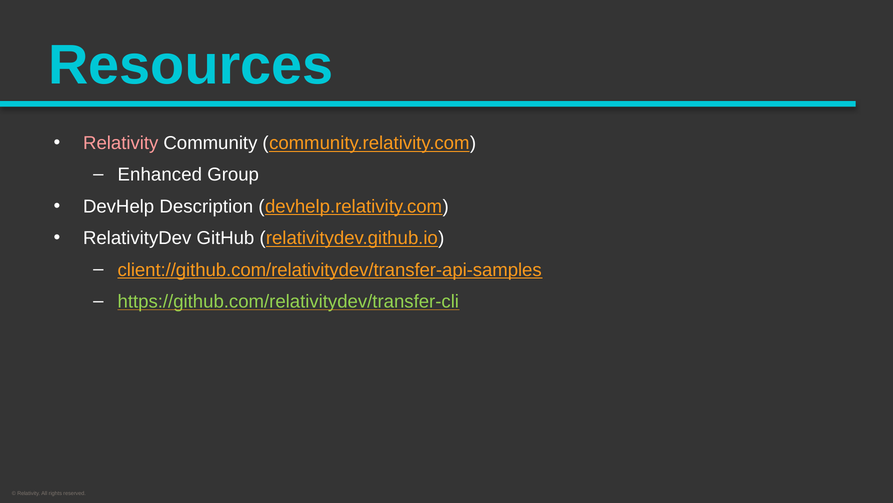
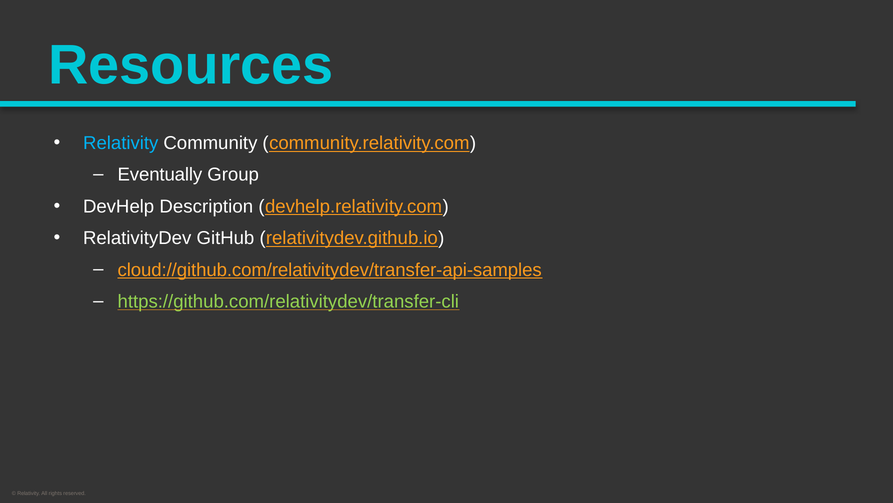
Relativity at (121, 143) colour: pink -> light blue
Enhanced: Enhanced -> Eventually
client://github.com/relativitydev/transfer-api-samples: client://github.com/relativitydev/transfer-api-samples -> cloud://github.com/relativitydev/transfer-api-samples
